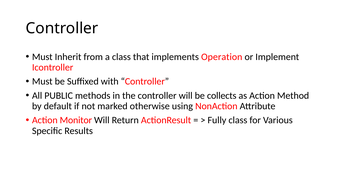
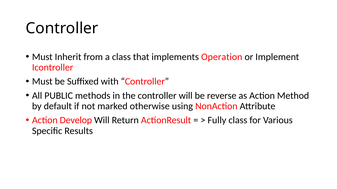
collects: collects -> reverse
Monitor: Monitor -> Develop
